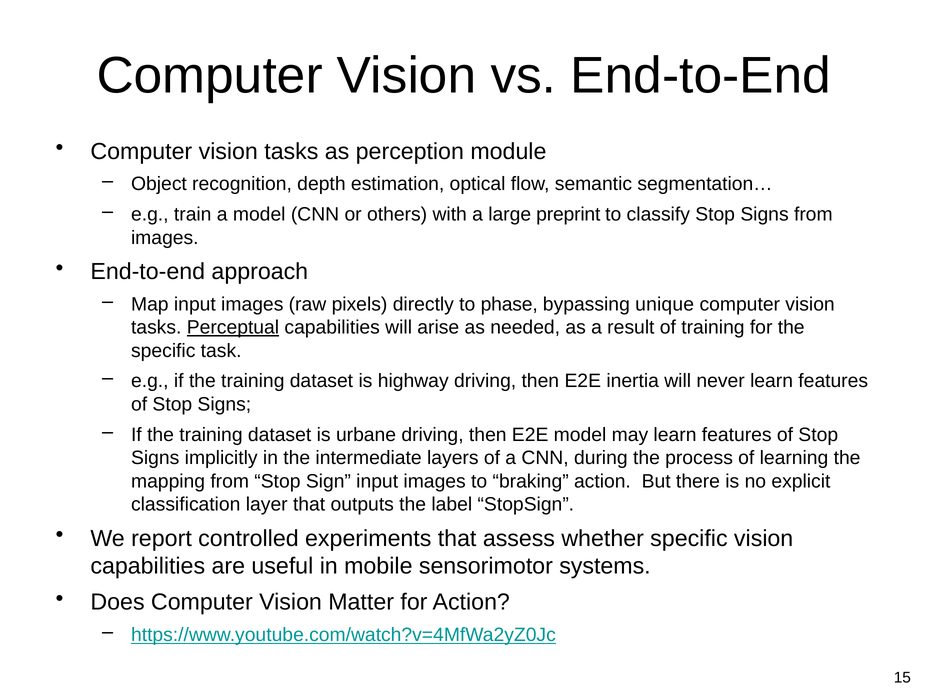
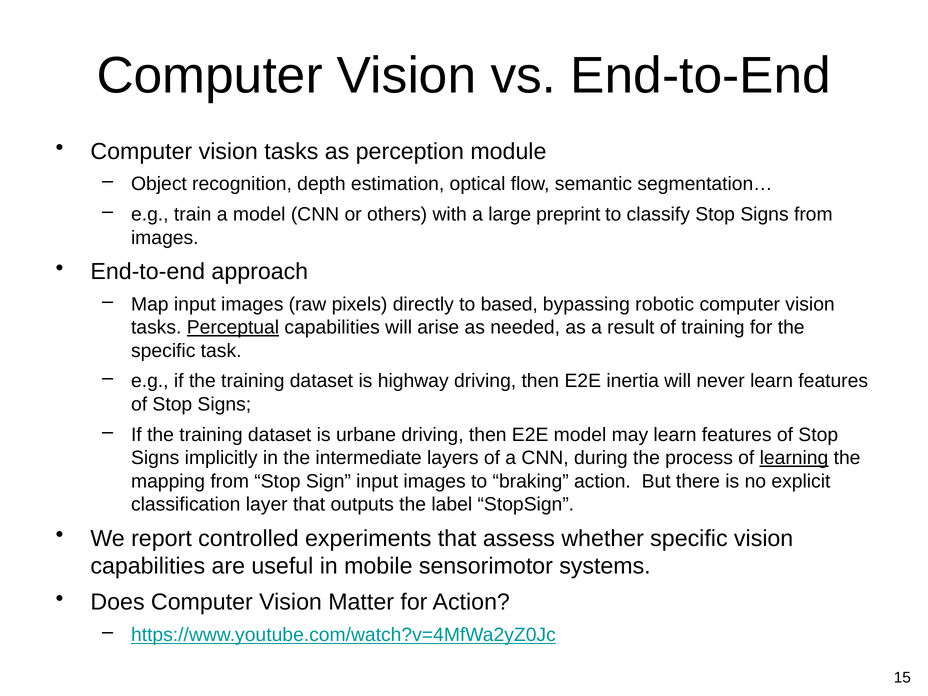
phase: phase -> based
unique: unique -> robotic
learning underline: none -> present
